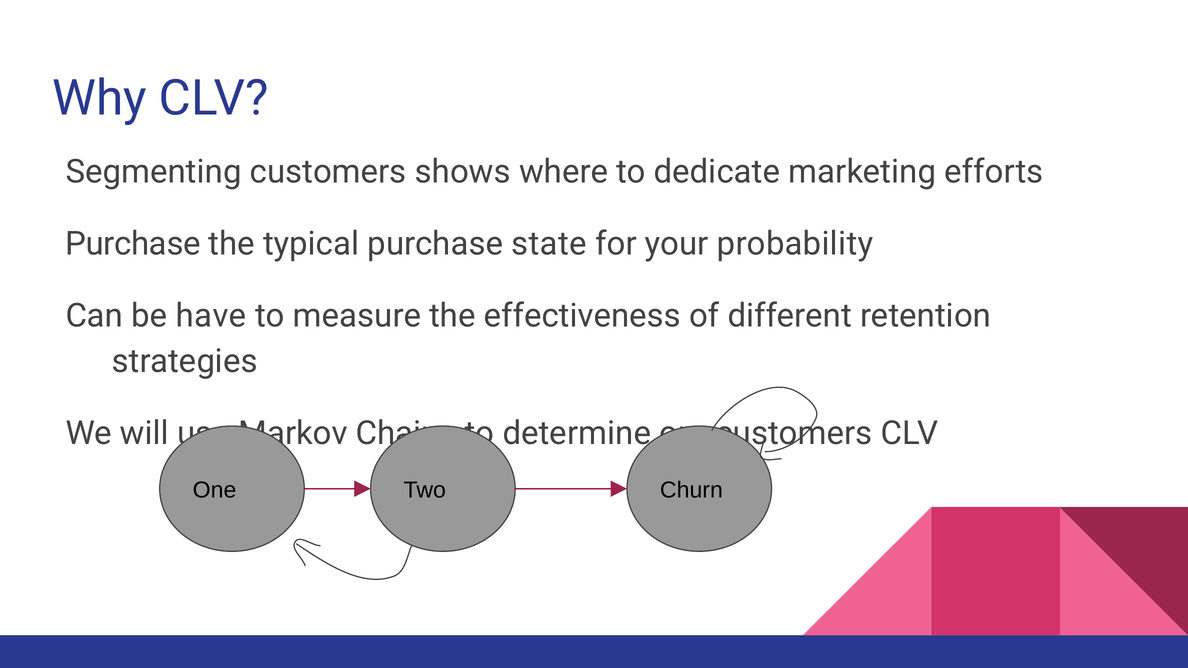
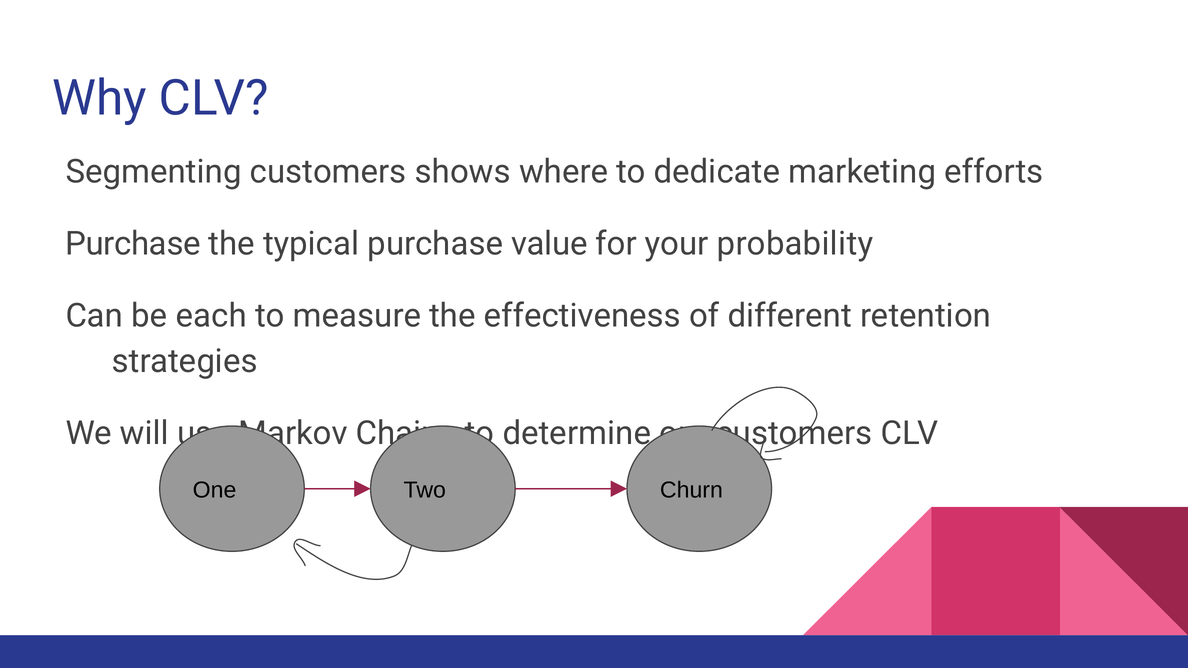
state: state -> value
have: have -> each
